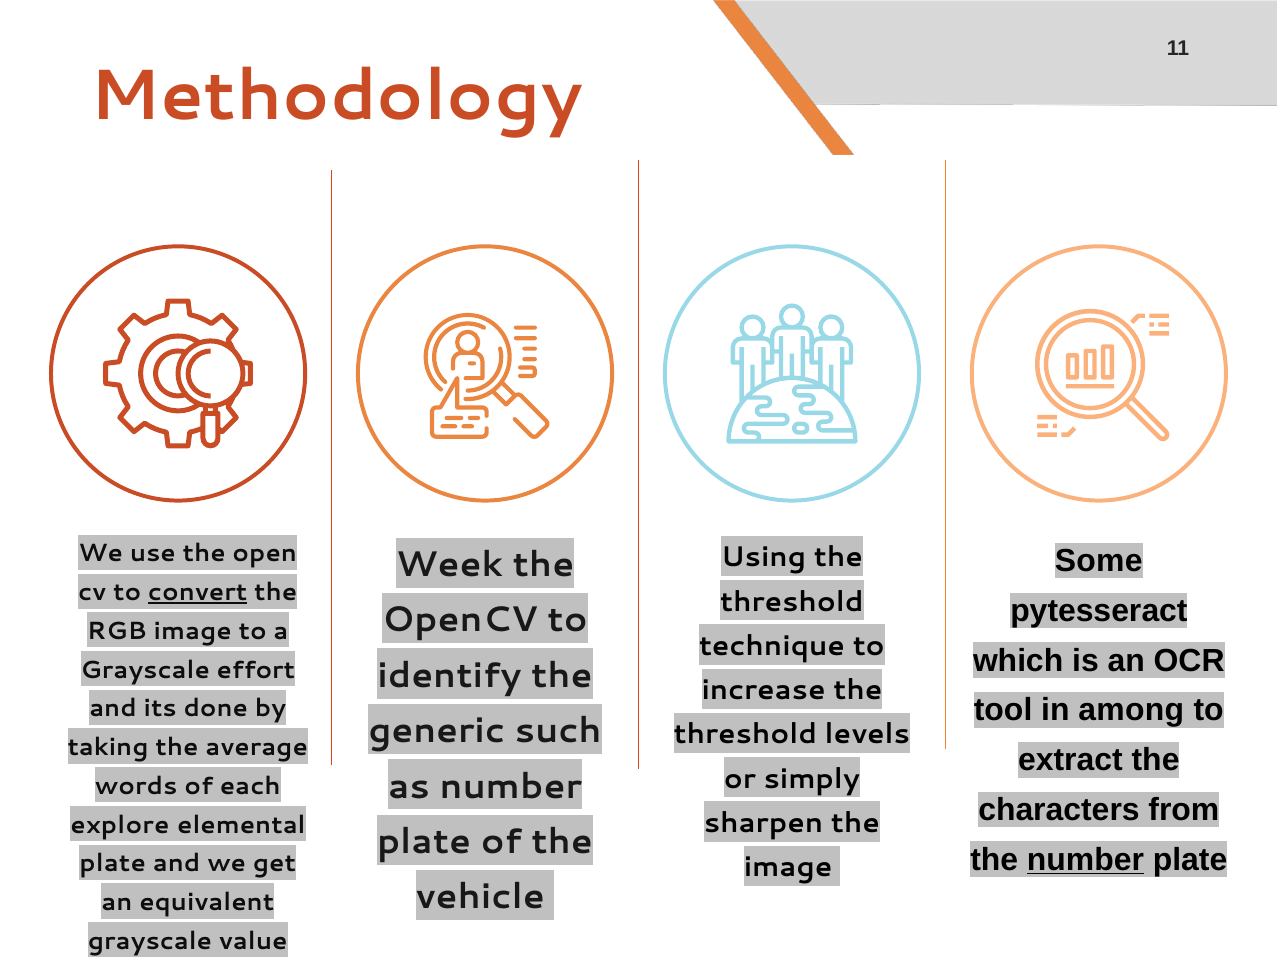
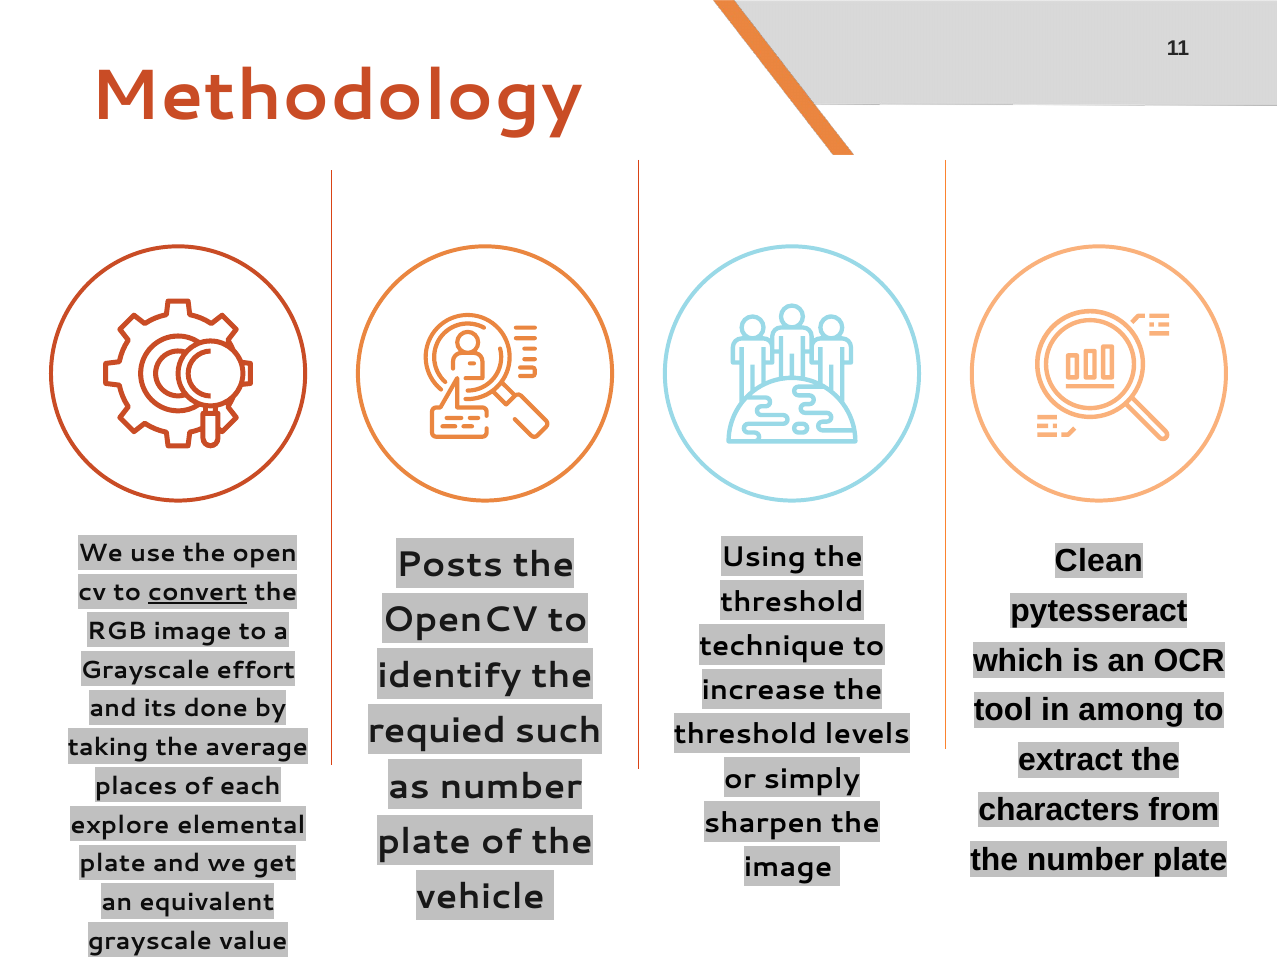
Some: Some -> Clean
Week: Week -> Posts
generic: generic -> requied
words: words -> places
number at (1085, 860) underline: present -> none
